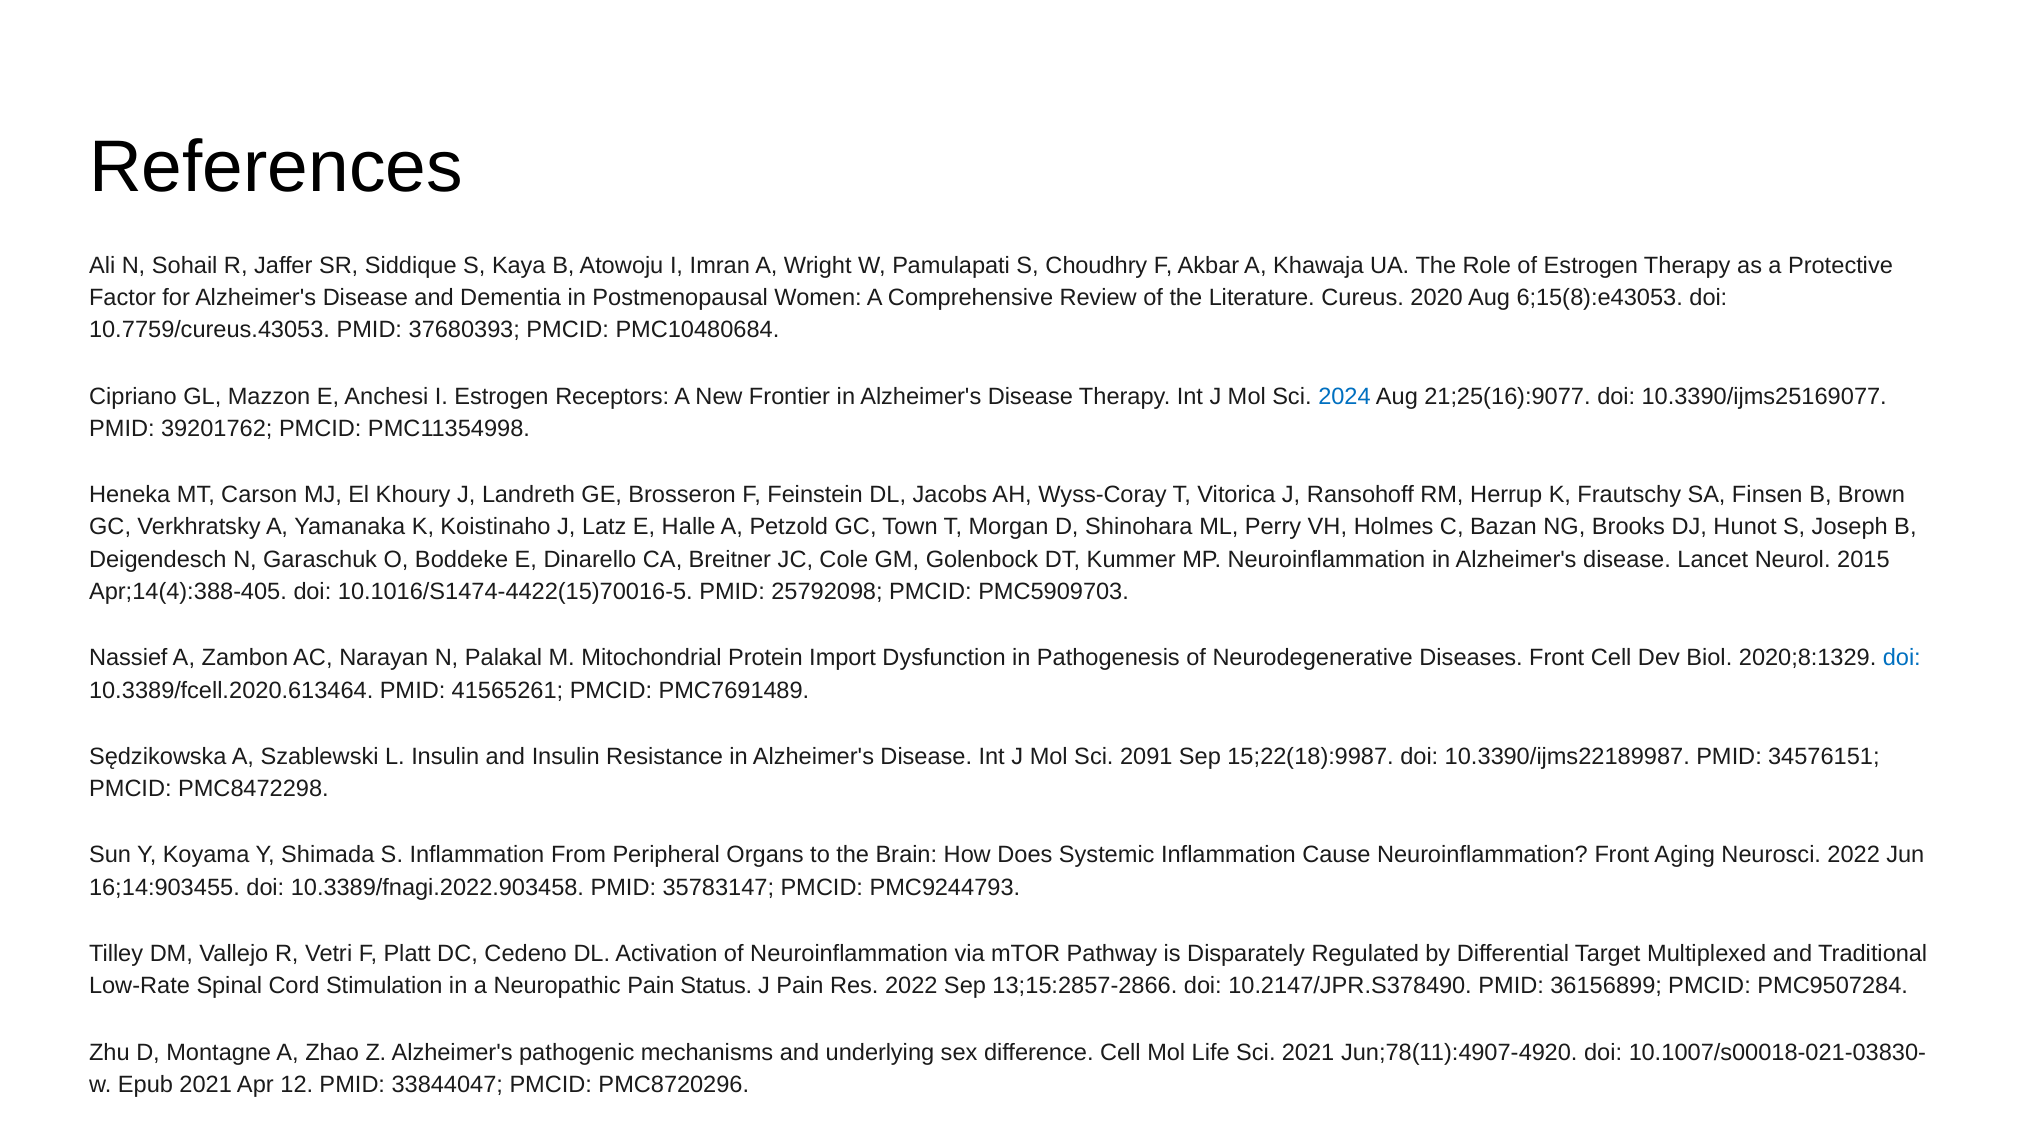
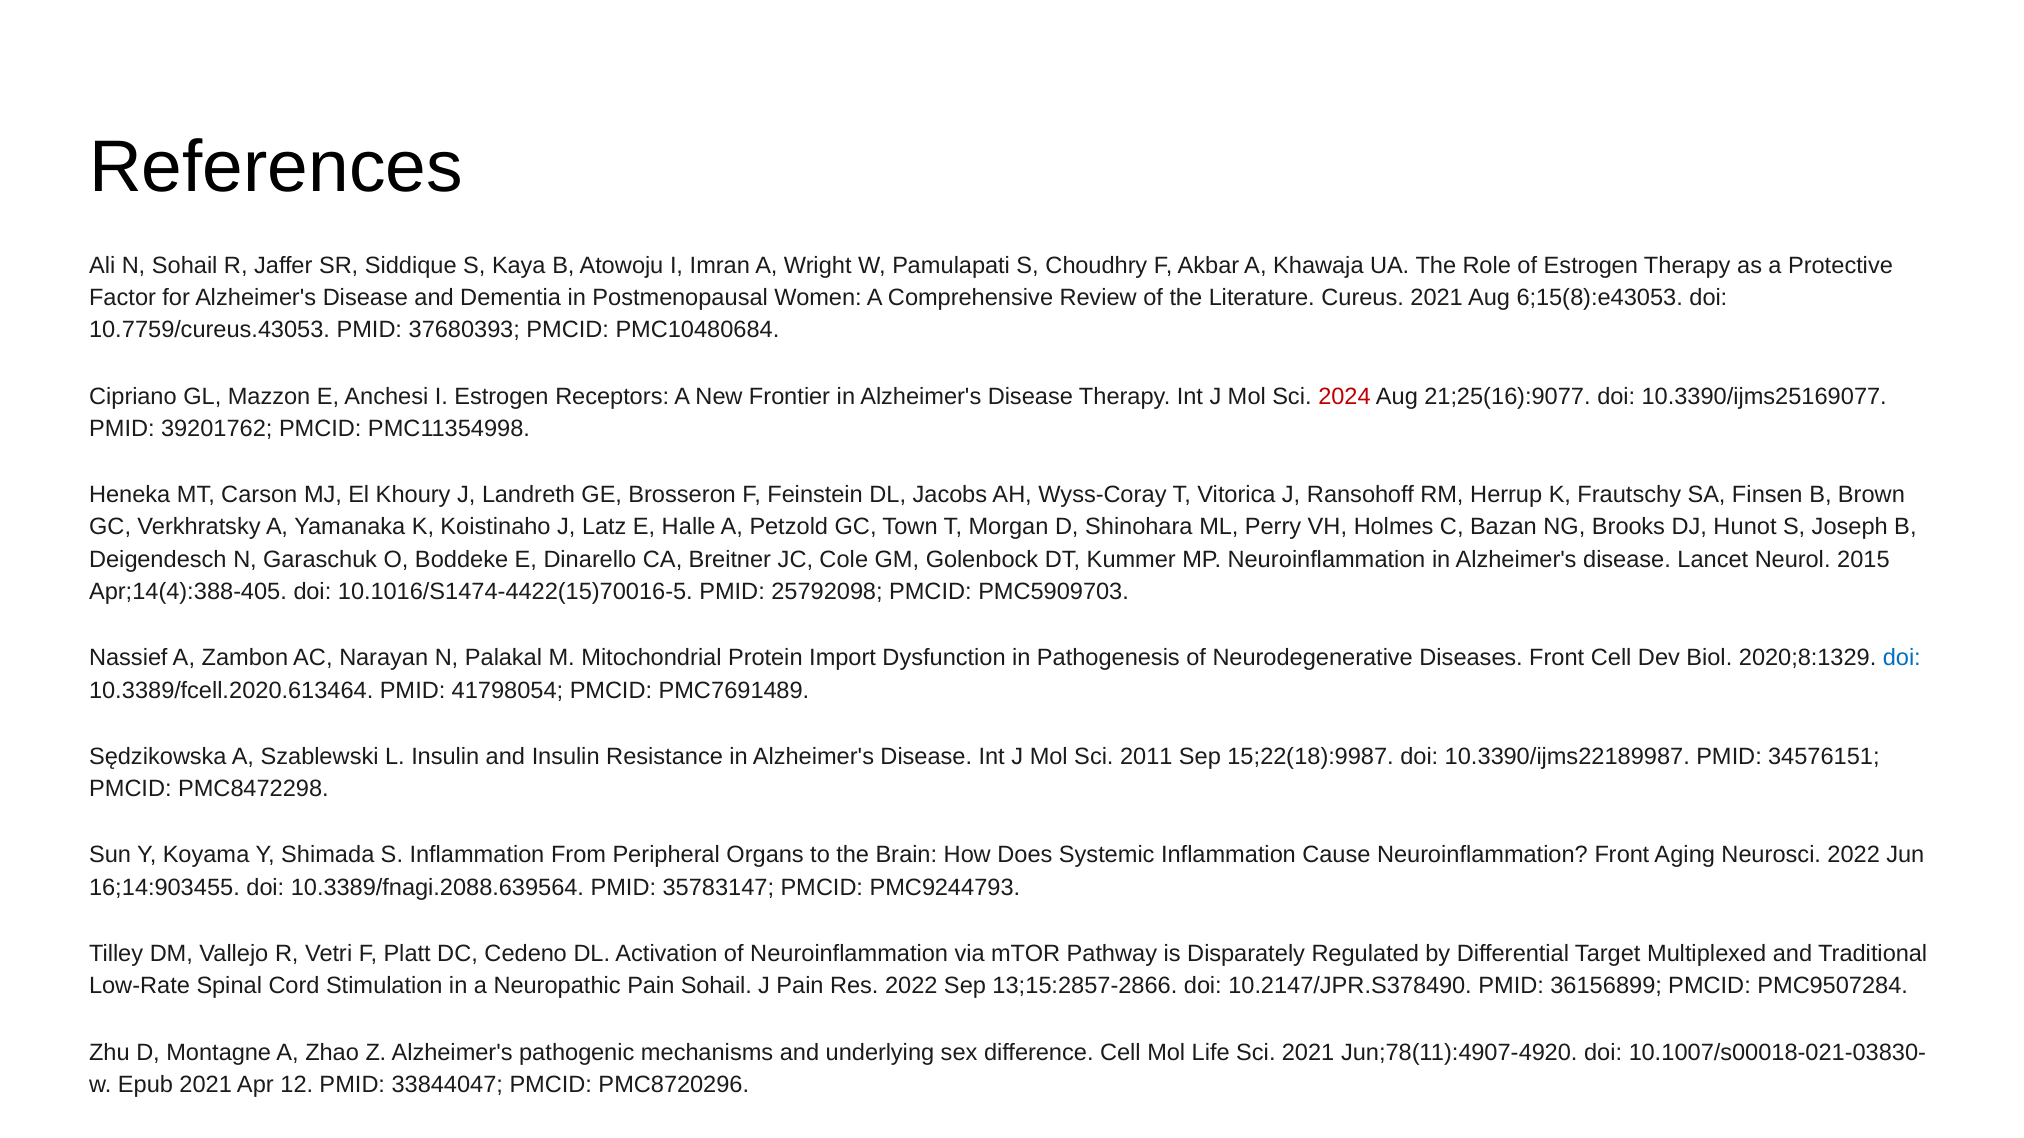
Cureus 2020: 2020 -> 2021
2024 colour: blue -> red
41565261: 41565261 -> 41798054
2091: 2091 -> 2011
10.3389/fnagi.2022.903458: 10.3389/fnagi.2022.903458 -> 10.3389/fnagi.2088.639564
Pain Status: Status -> Sohail
